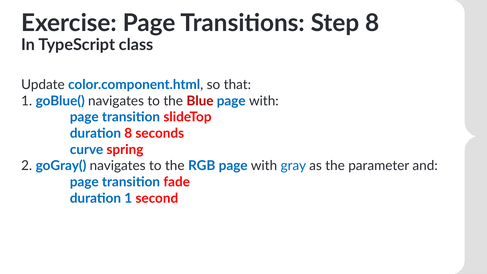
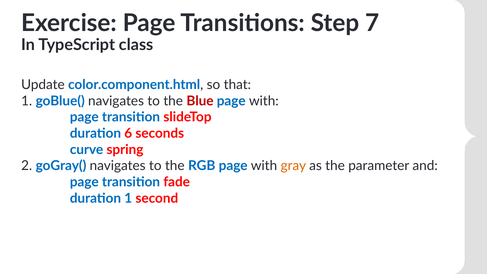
Step 8: 8 -> 7
duration 8: 8 -> 6
gray colour: blue -> orange
